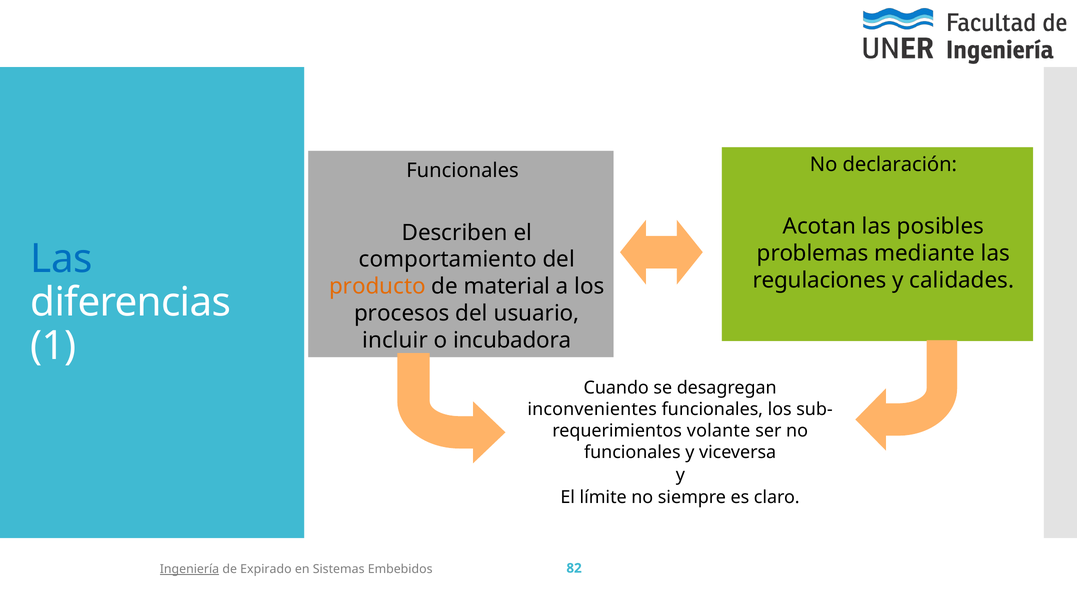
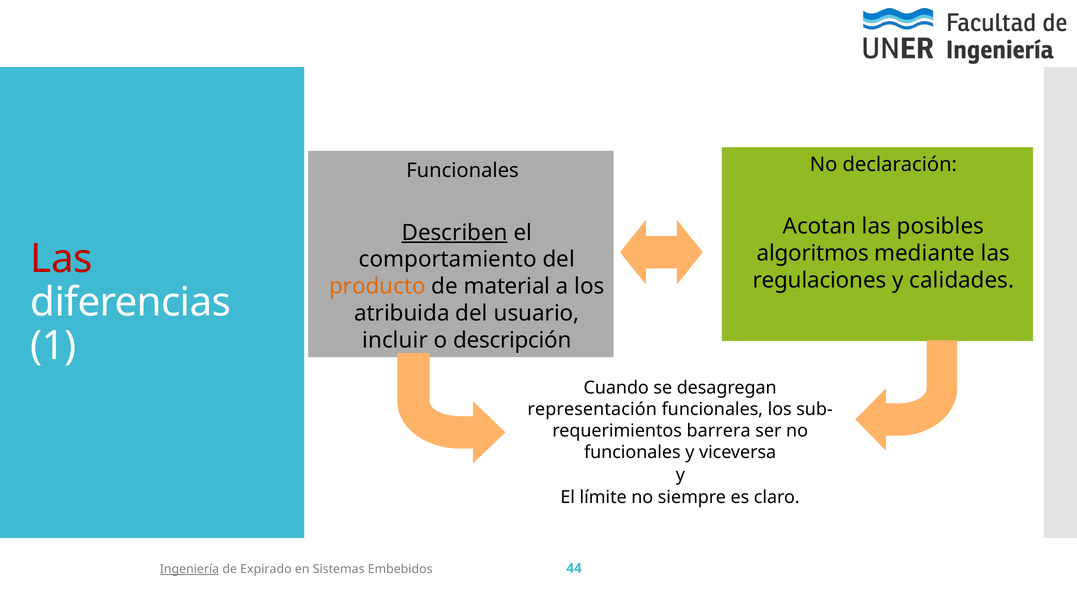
Describen underline: none -> present
problemas: problemas -> algoritmos
Las at (62, 259) colour: blue -> red
procesos: procesos -> atribuida
incubadora: incubadora -> descripción
inconvenientes: inconvenientes -> representación
volante: volante -> barrera
82: 82 -> 44
